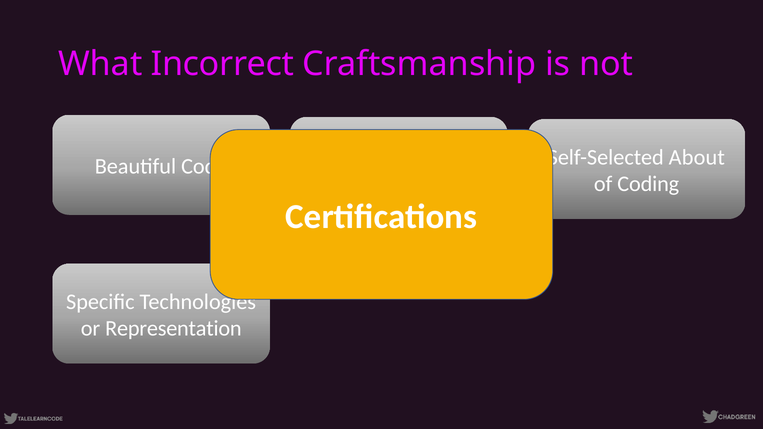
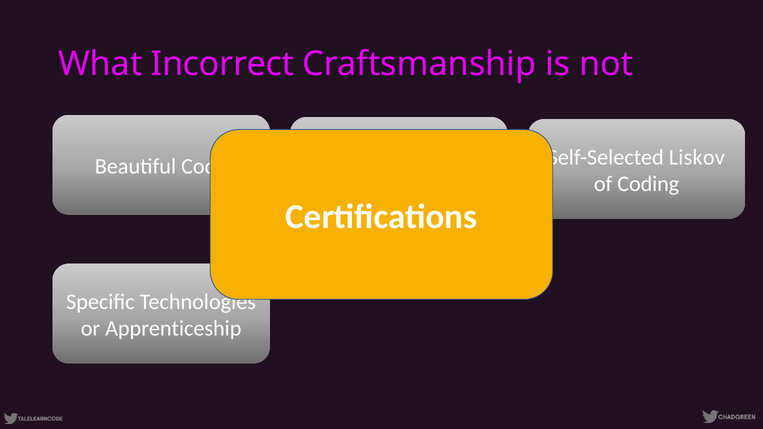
About: About -> Liskov
Representation: Representation -> Apprenticeship
